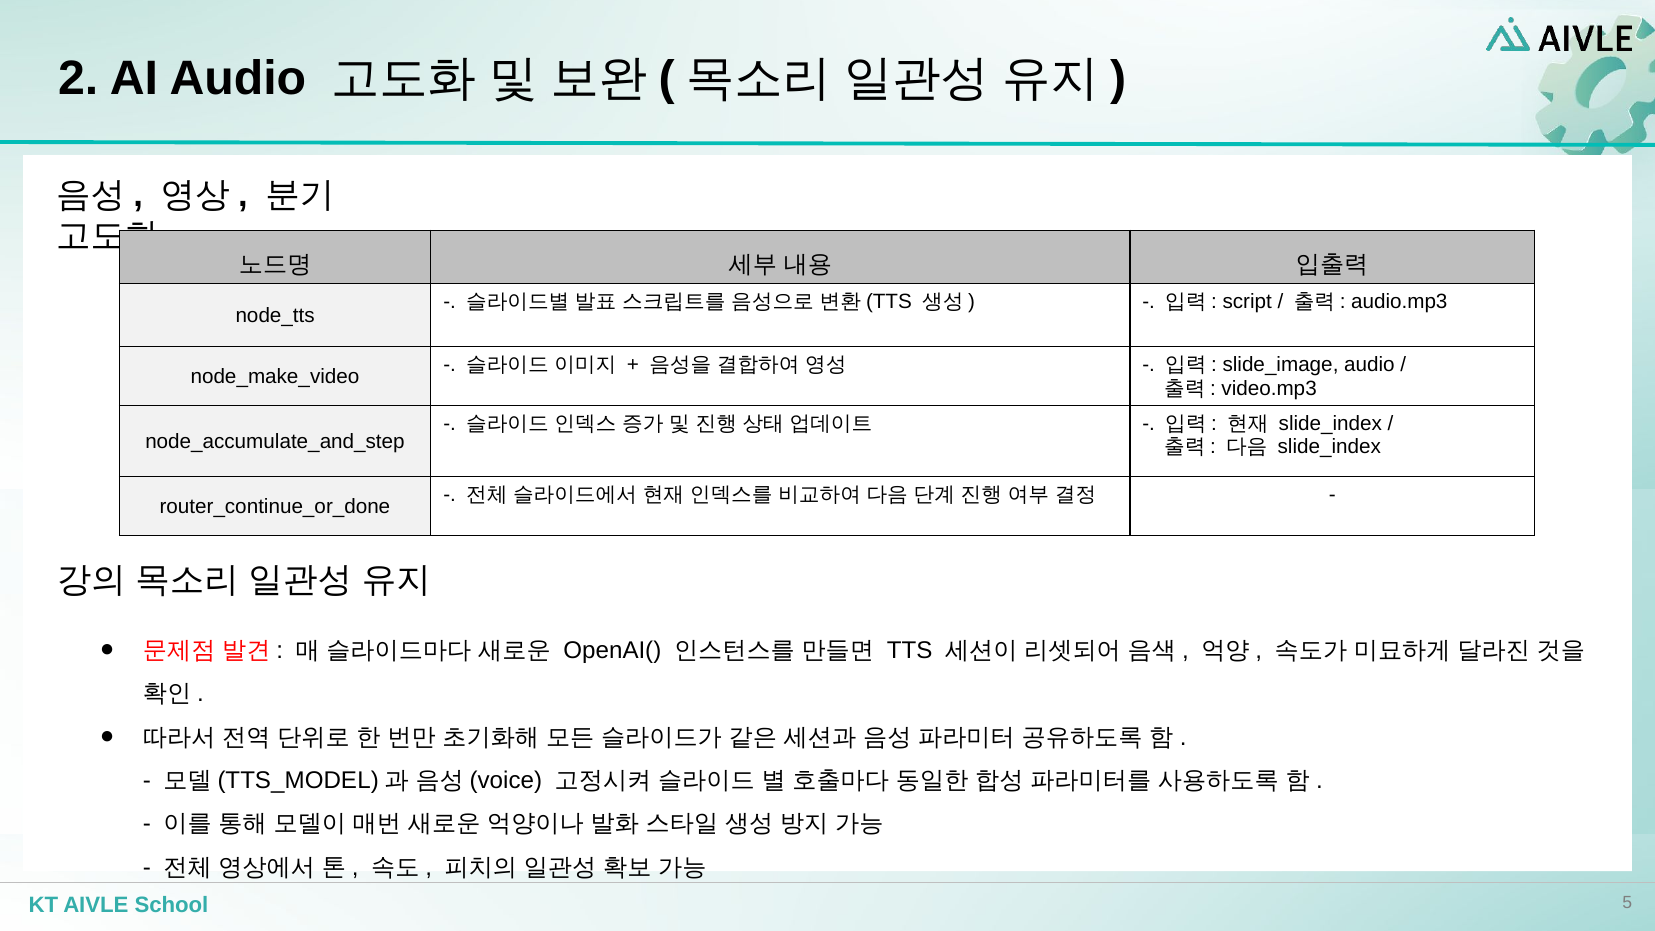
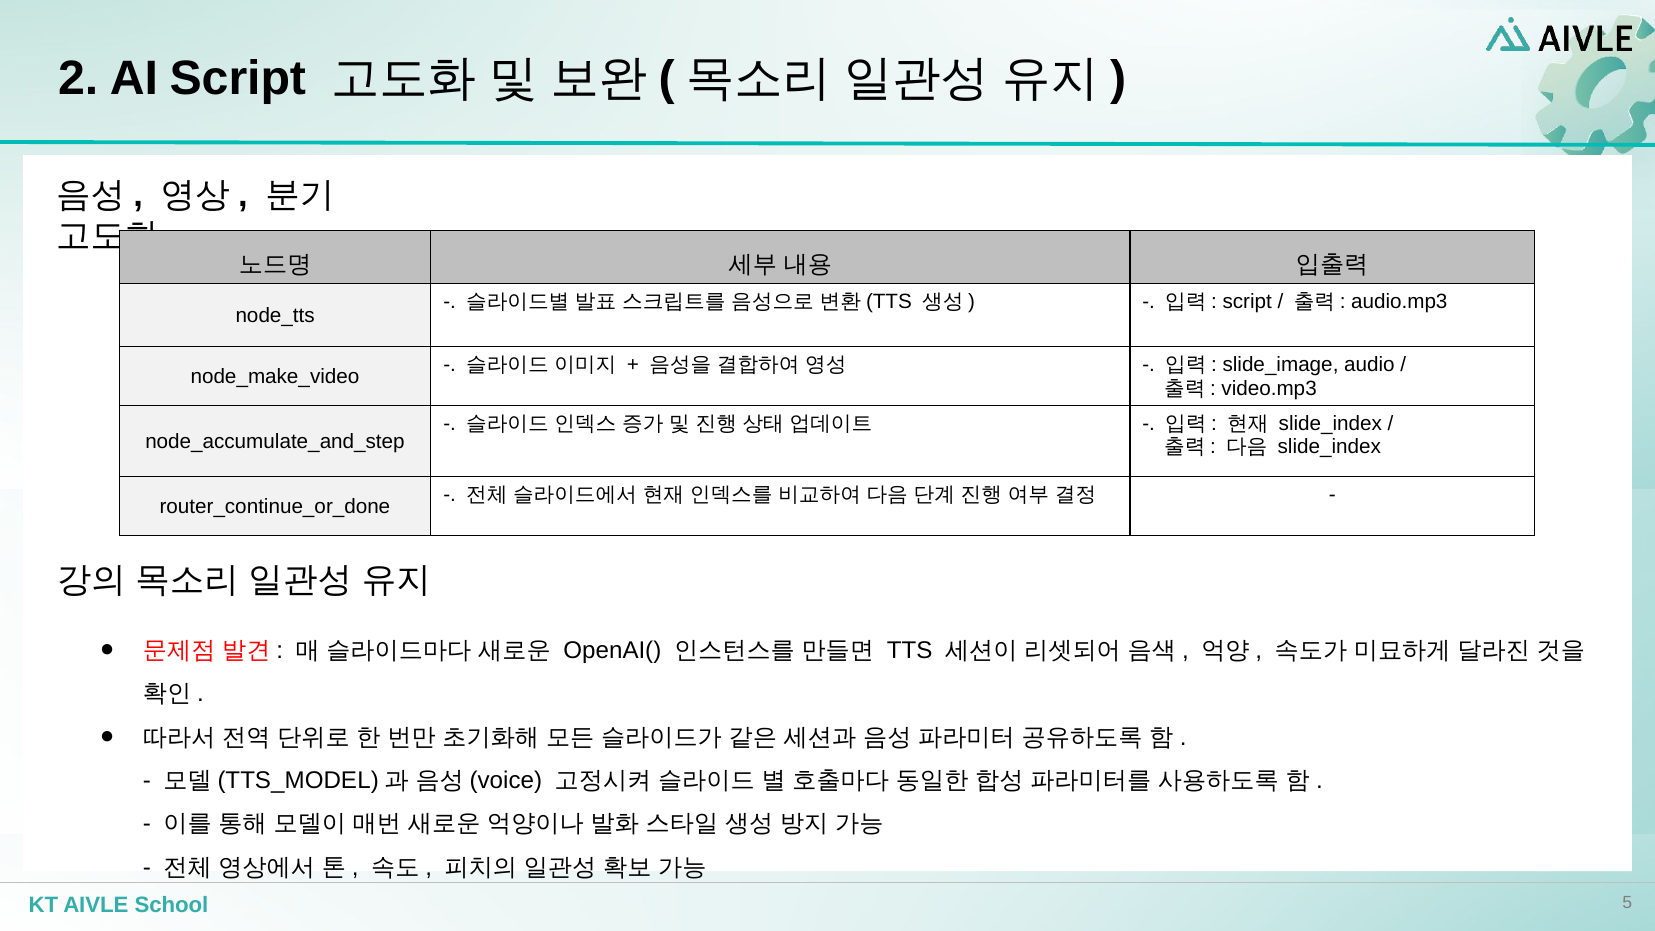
AI Audio: Audio -> Script
